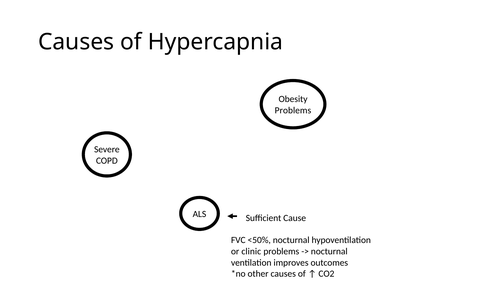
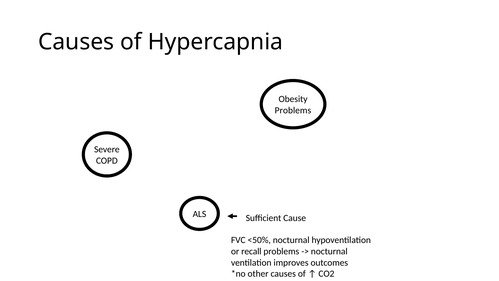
clinic: clinic -> recall
